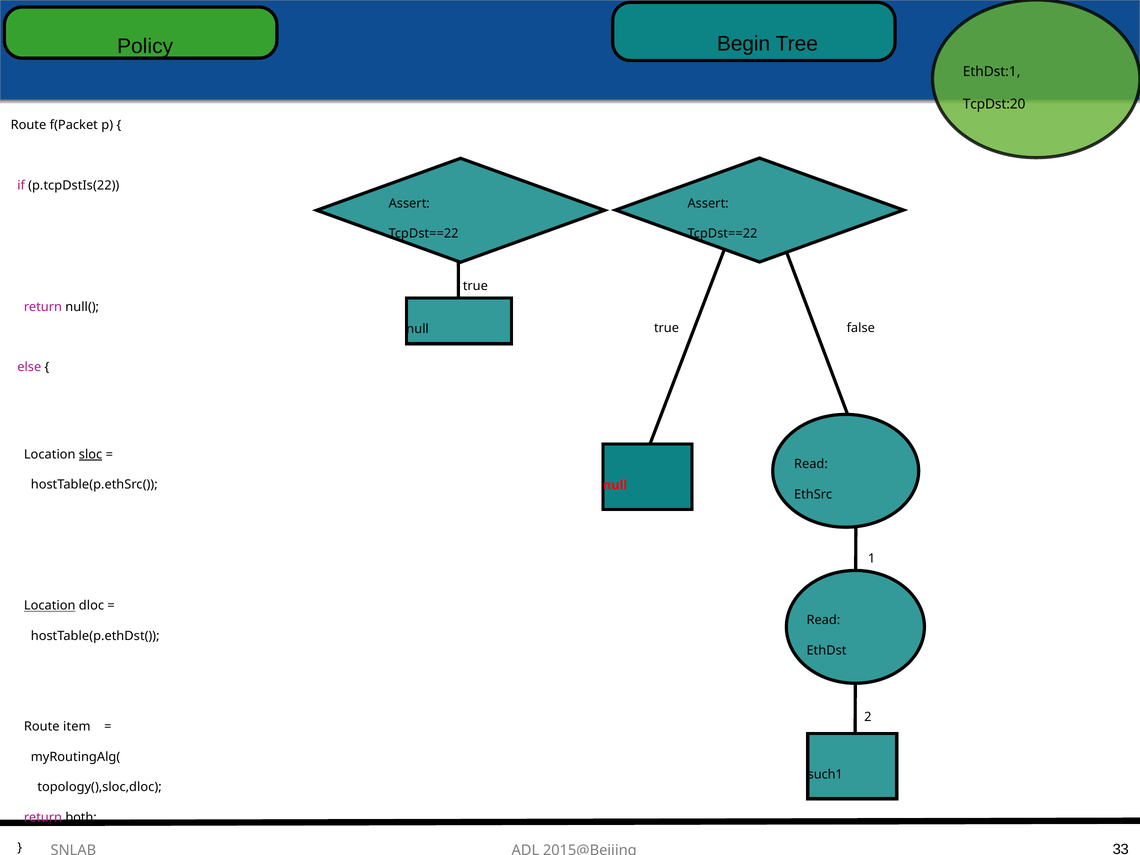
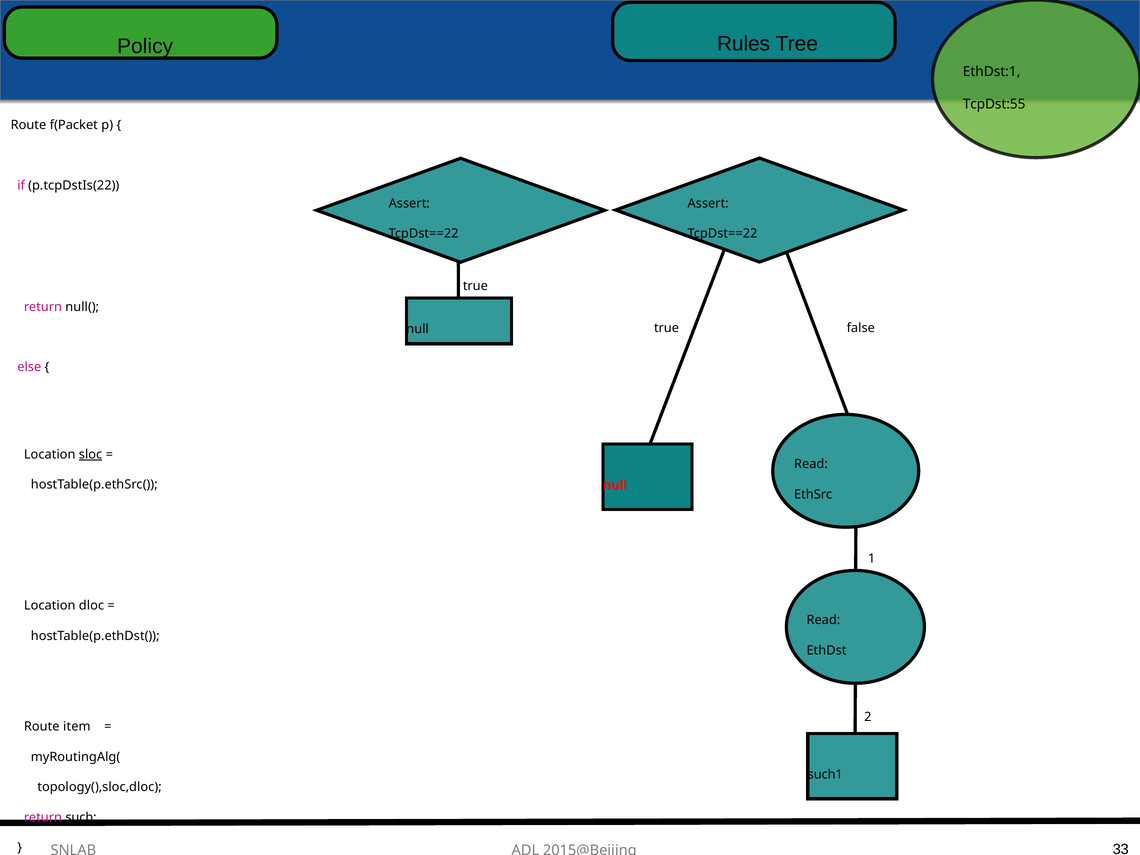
Begin: Begin -> Rules
TcpDst:20: TcpDst:20 -> TcpDst:55
Location at (50, 606) underline: present -> none
both: both -> such
